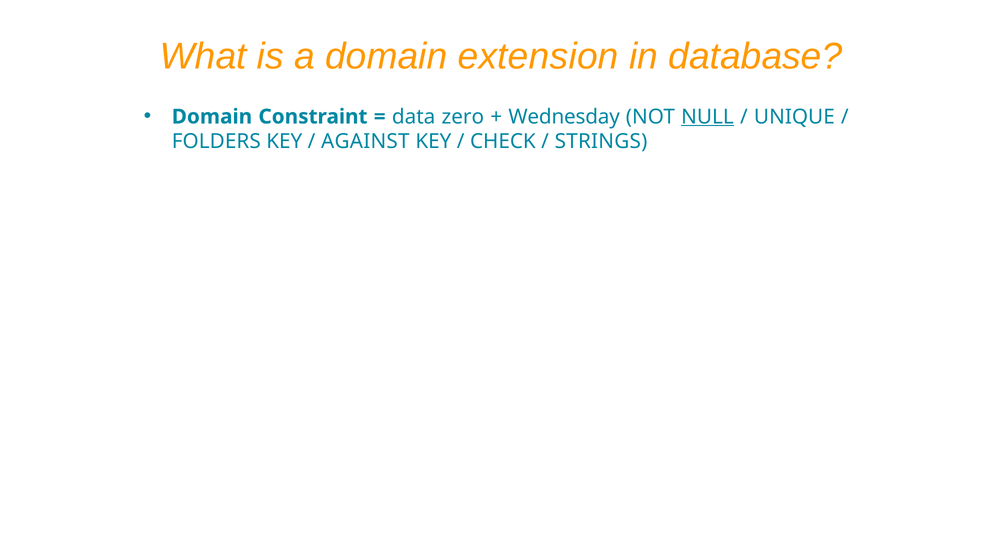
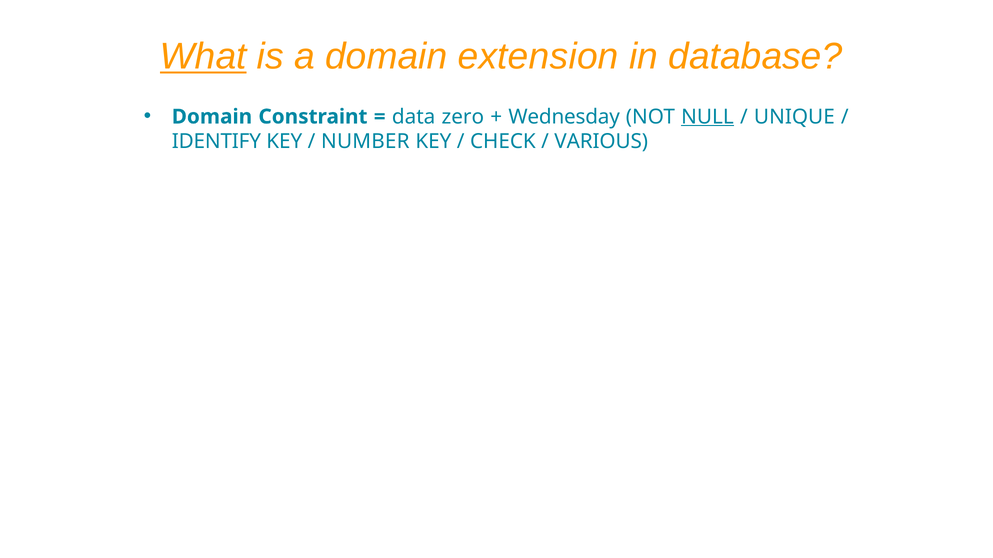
What underline: none -> present
FOLDERS: FOLDERS -> IDENTIFY
AGAINST: AGAINST -> NUMBER
STRINGS: STRINGS -> VARIOUS
